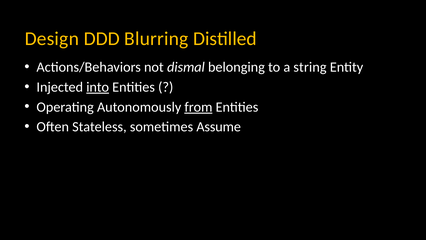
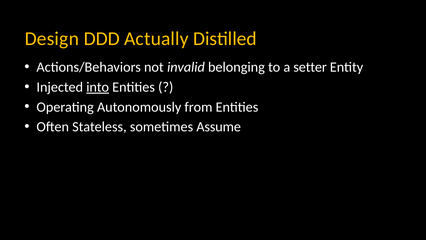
Blurring: Blurring -> Actually
dismal: dismal -> invalid
string: string -> setter
from underline: present -> none
